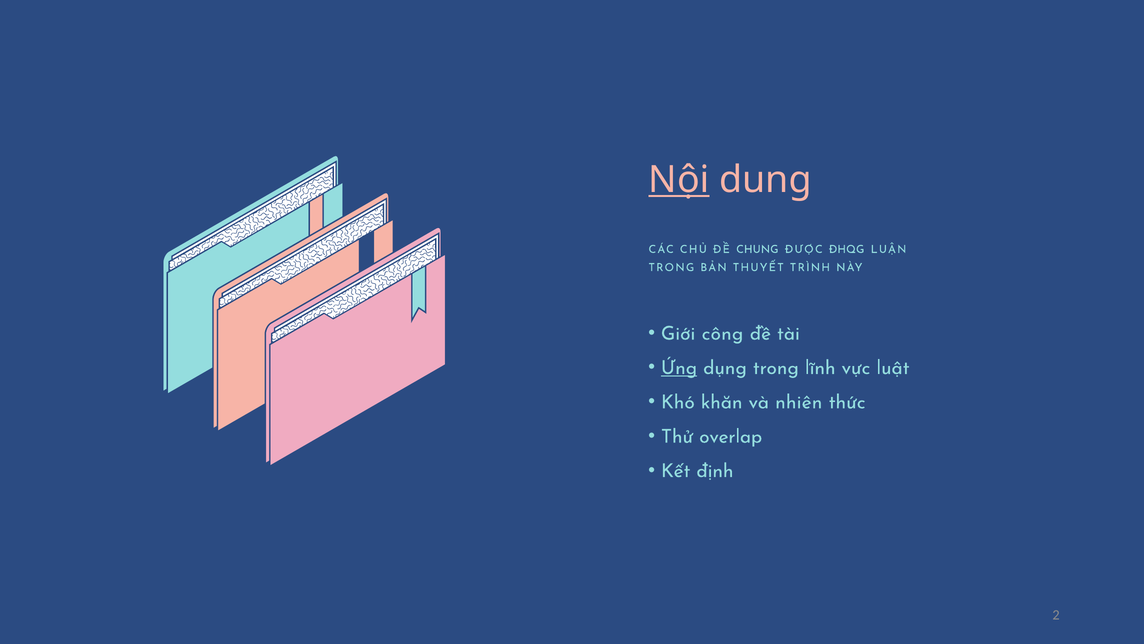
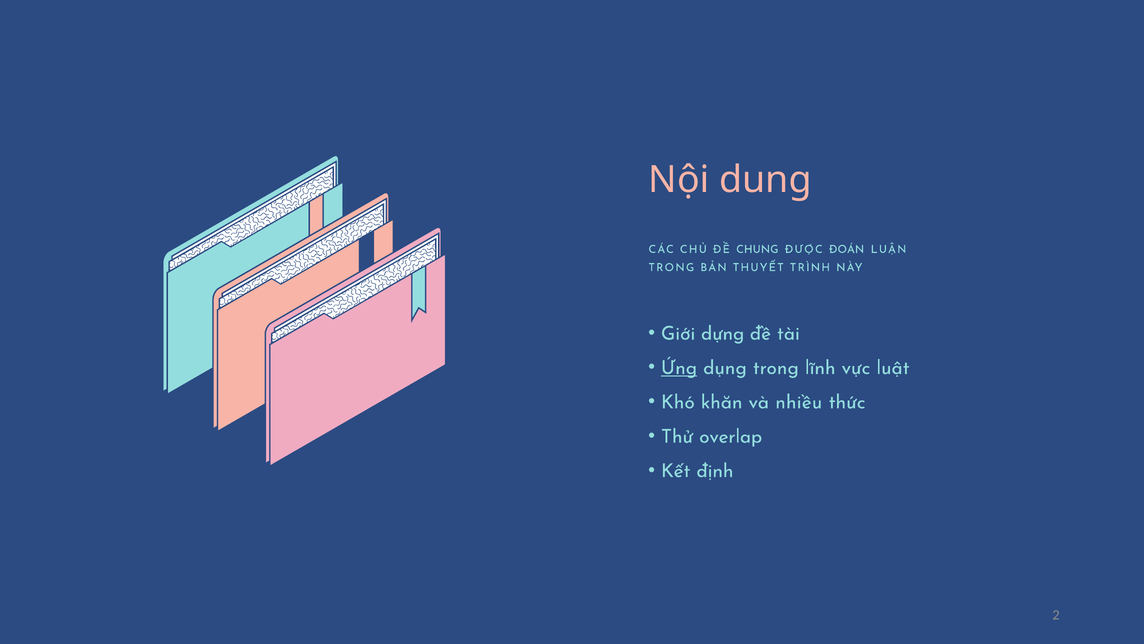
Nội underline: present -> none
ĐHQG: ĐHQG -> ĐOÁN
công: công -> dựng
nhiên: nhiên -> nhiều
